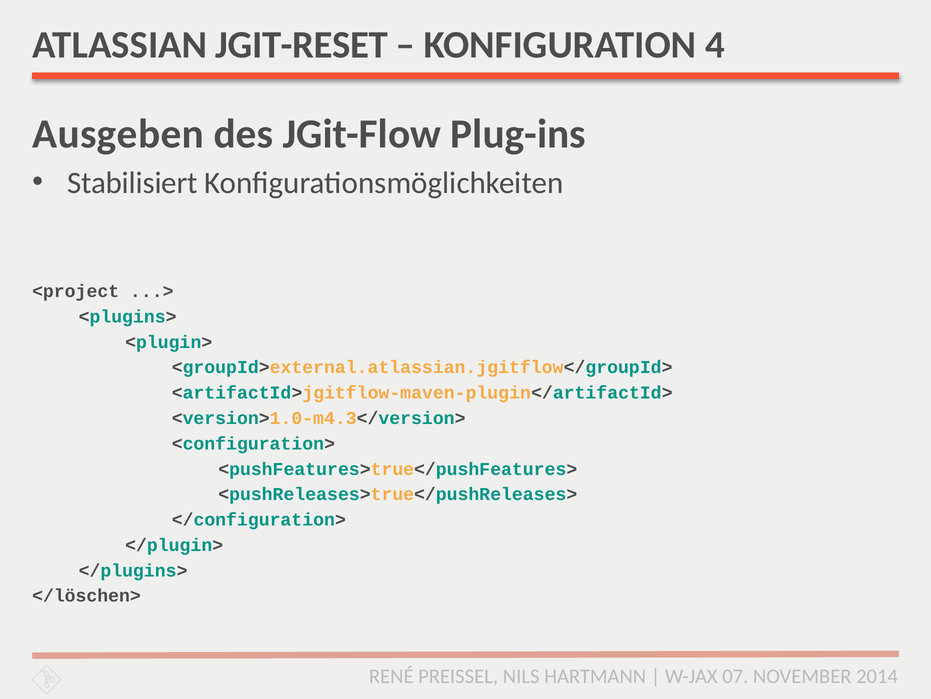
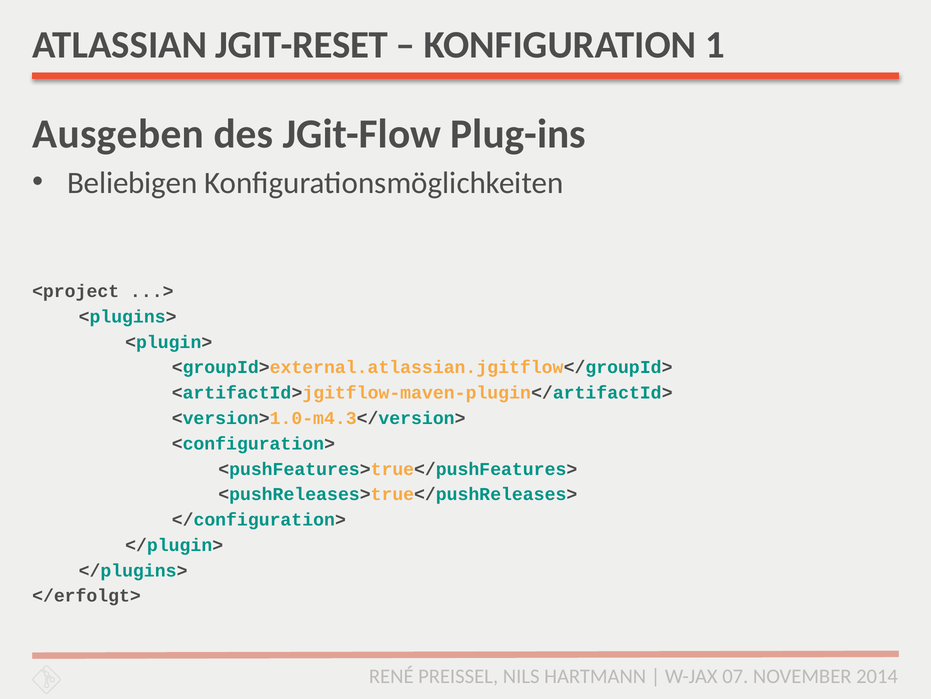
4: 4 -> 1
Stabilisiert: Stabilisiert -> Beliebigen
</löschen>: </löschen> -> </erfolgt>
